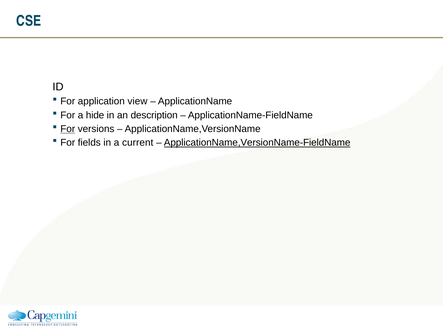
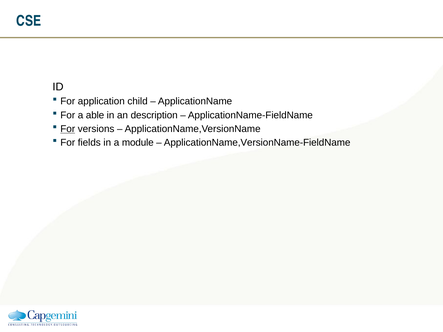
view: view -> child
hide: hide -> able
current: current -> module
ApplicationName,VersionName-FieldName underline: present -> none
